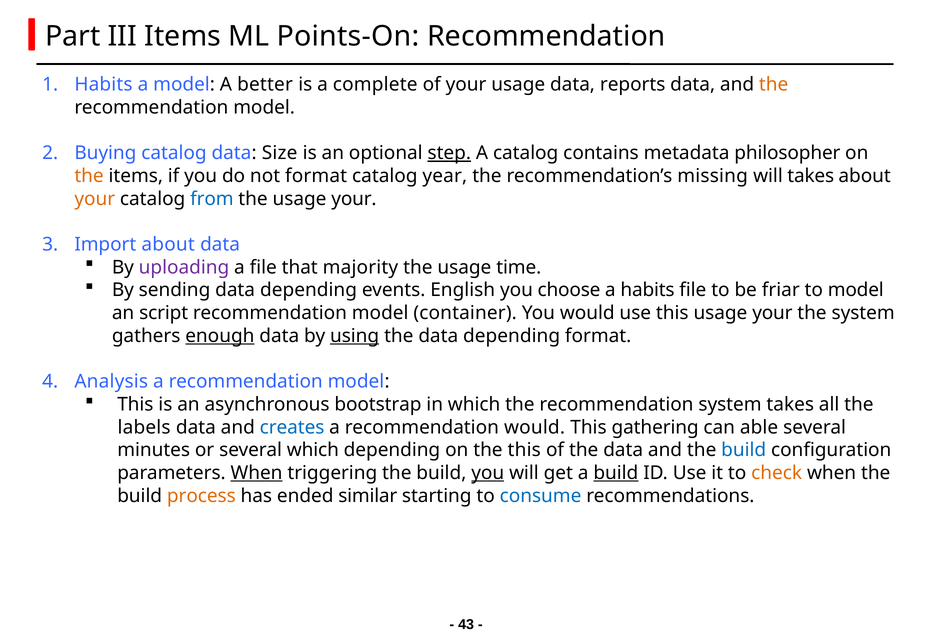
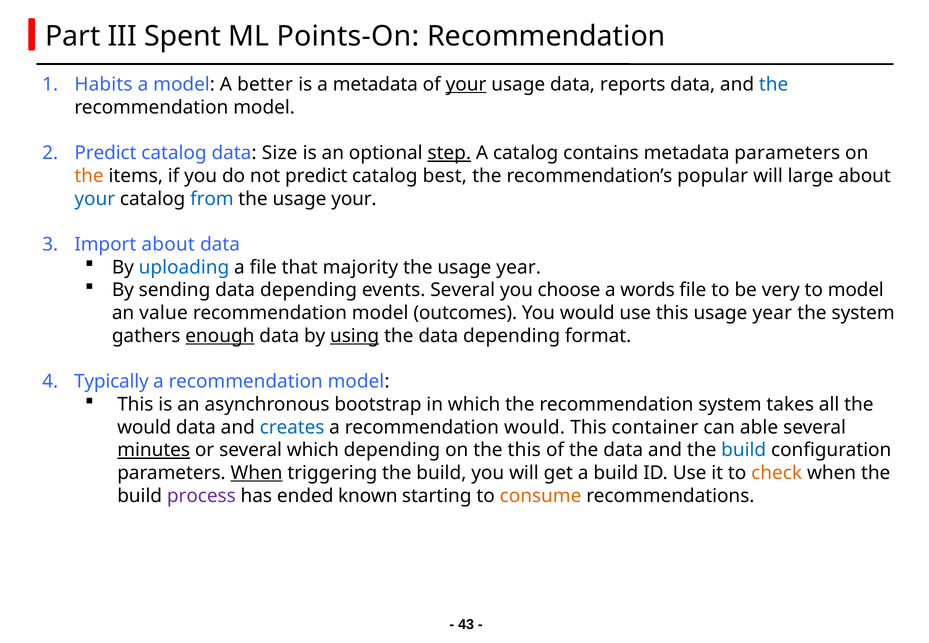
III Items: Items -> Spent
a complete: complete -> metadata
your at (466, 85) underline: none -> present
the at (774, 85) colour: orange -> blue
Buying at (105, 153): Buying -> Predict
metadata philosopher: philosopher -> parameters
not format: format -> predict
year: year -> best
missing: missing -> popular
will takes: takes -> large
your at (95, 199) colour: orange -> blue
uploading colour: purple -> blue
the usage time: time -> year
events English: English -> Several
a habits: habits -> words
friar: friar -> very
script: script -> value
container: container -> outcomes
this usage your: your -> year
Analysis: Analysis -> Typically
labels at (144, 427): labels -> would
gathering: gathering -> container
minutes underline: none -> present
you at (488, 473) underline: present -> none
build at (616, 473) underline: present -> none
process colour: orange -> purple
similar: similar -> known
consume colour: blue -> orange
